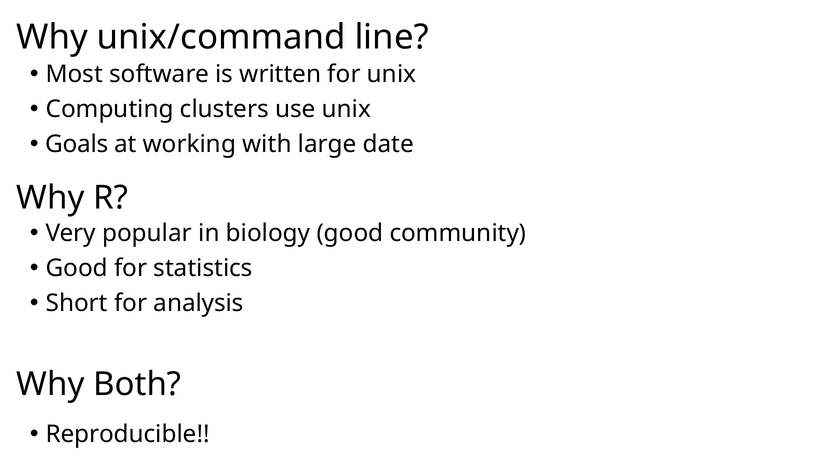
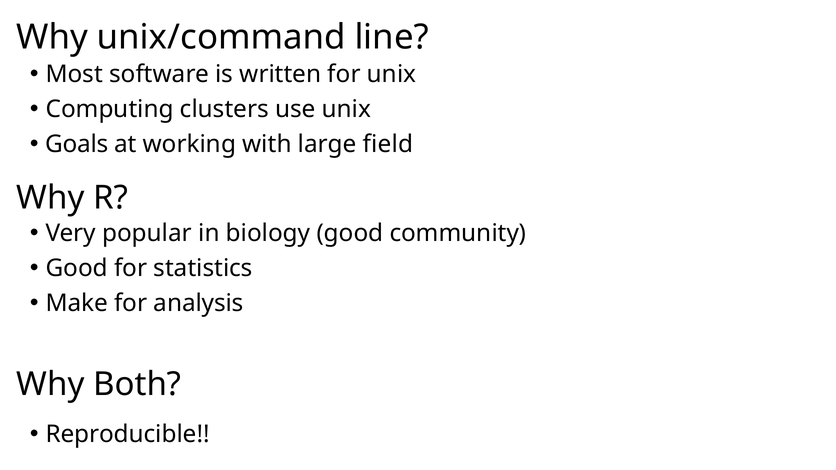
date: date -> field
Short: Short -> Make
